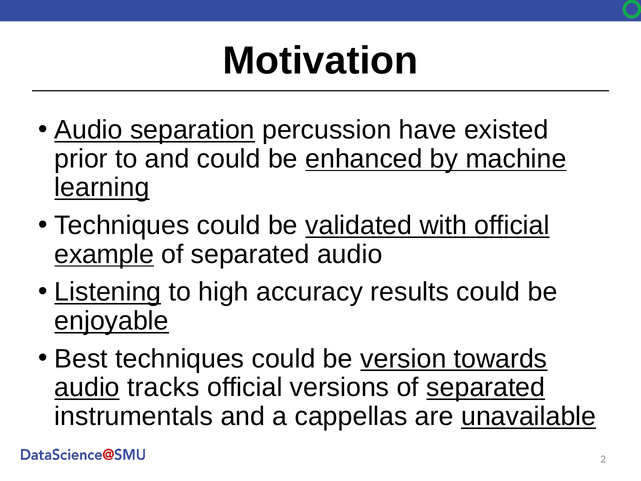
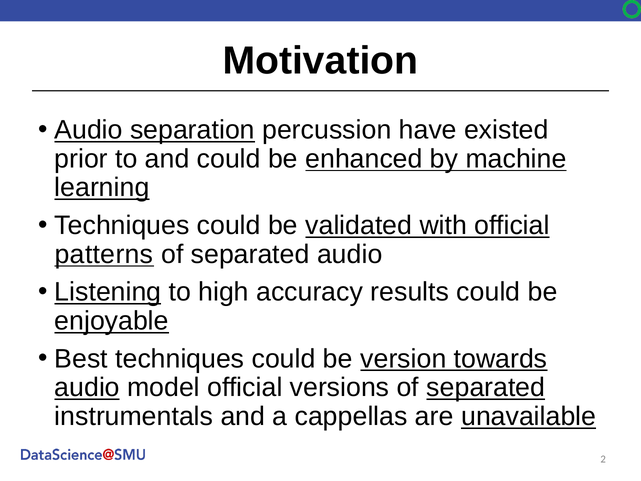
example: example -> patterns
tracks: tracks -> model
